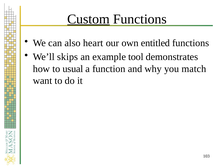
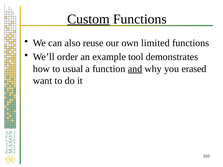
heart: heart -> reuse
entitled: entitled -> limited
skips: skips -> order
and underline: none -> present
match: match -> erased
